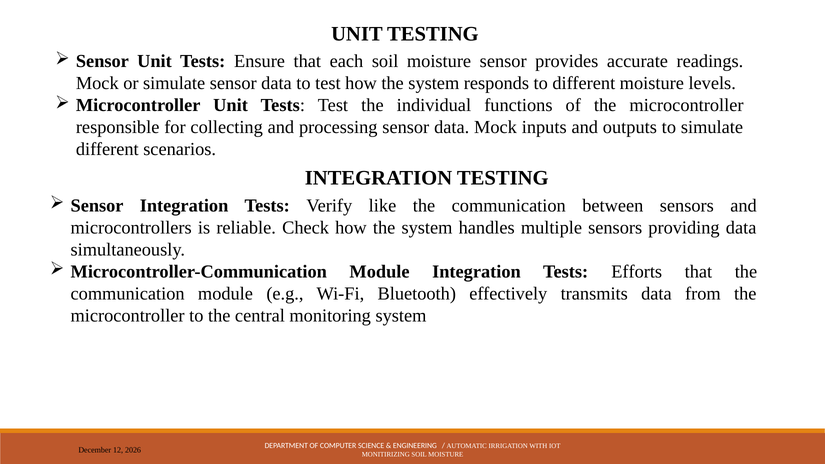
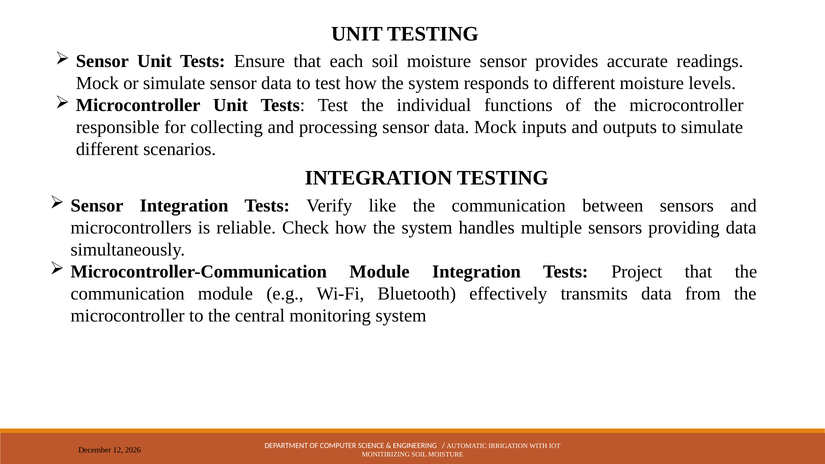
Efforts: Efforts -> Project
